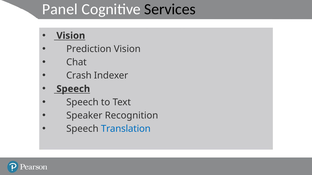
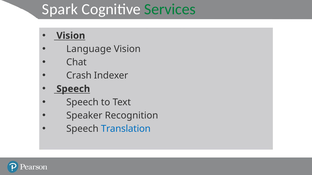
Panel: Panel -> Spark
Services colour: black -> green
Prediction: Prediction -> Language
